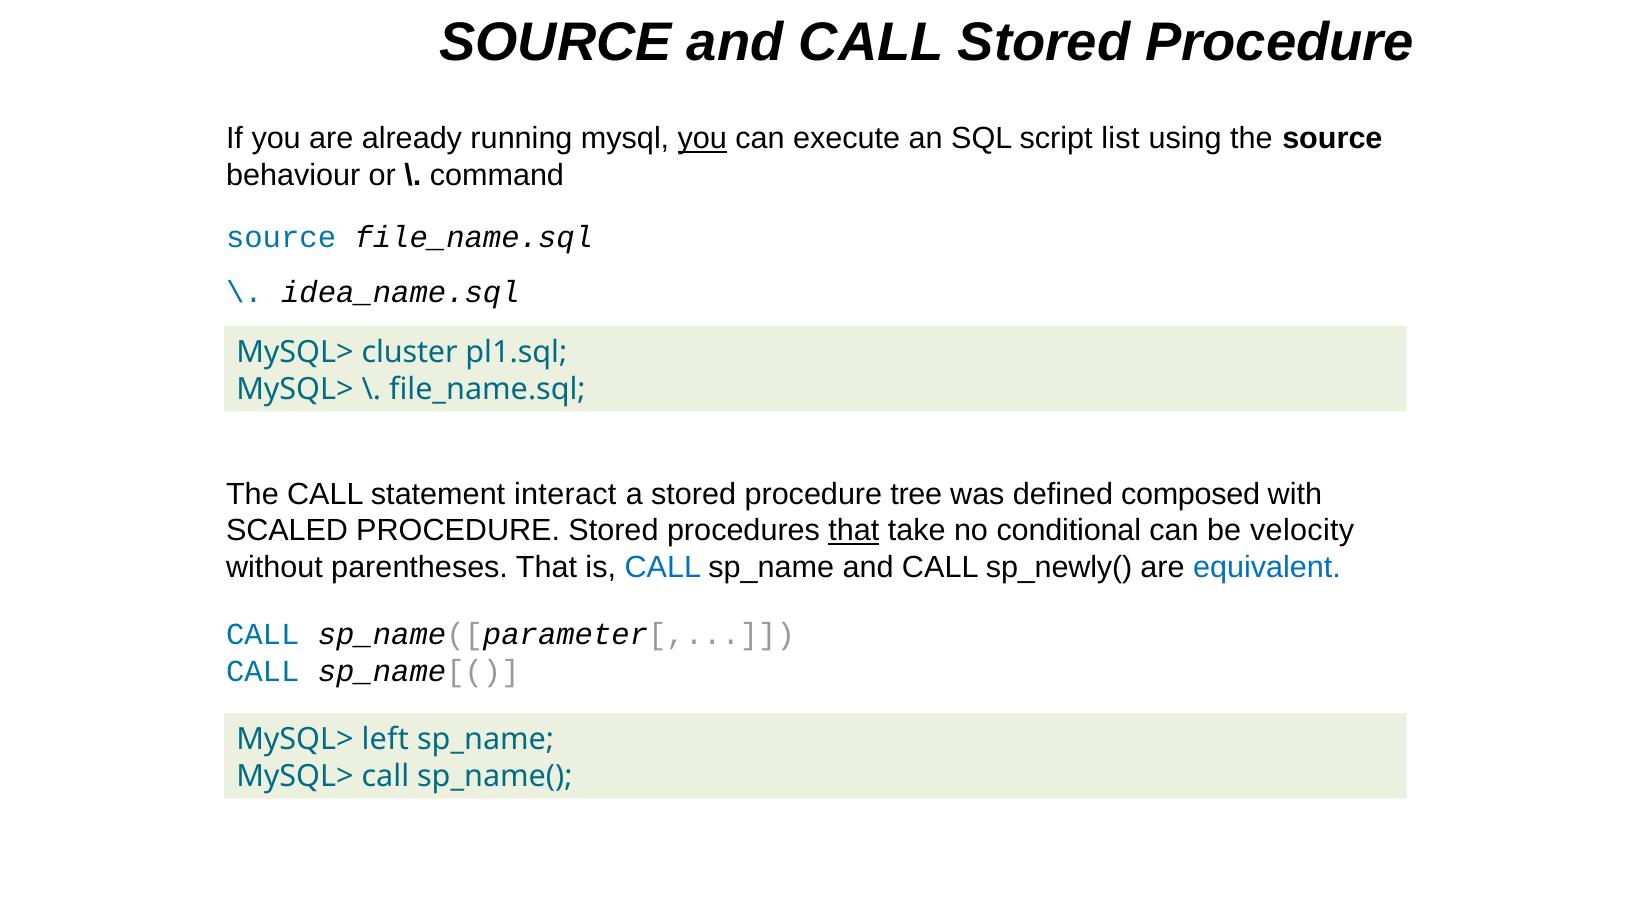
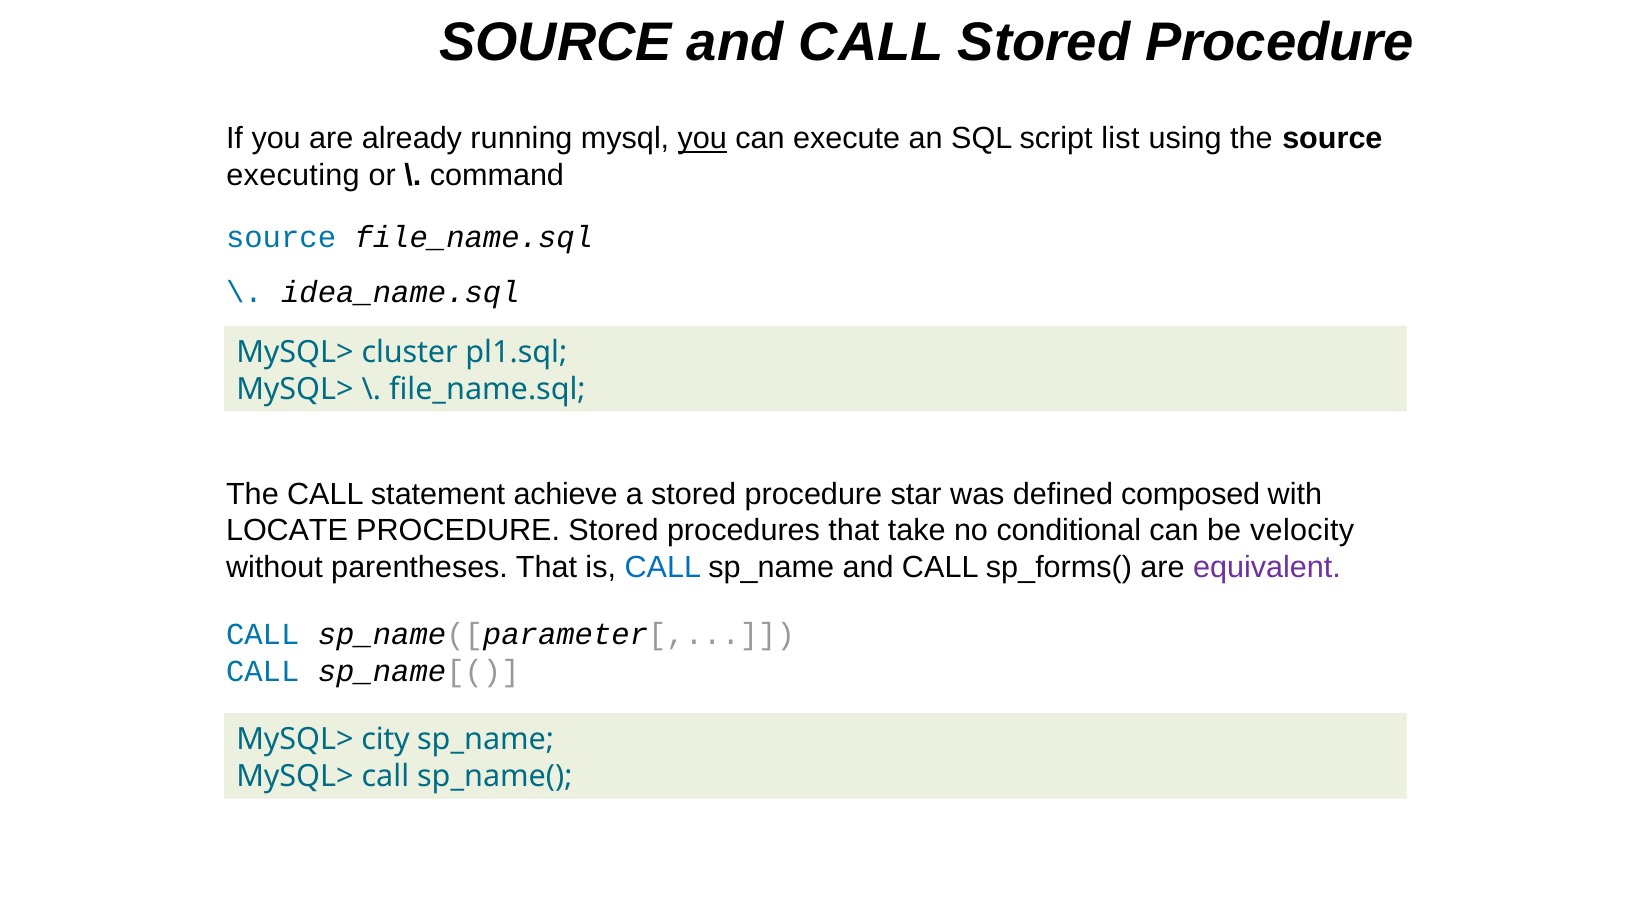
behaviour: behaviour -> executing
interact: interact -> achieve
tree: tree -> star
SCALED: SCALED -> LOCATE
that at (854, 531) underline: present -> none
sp_newly(: sp_newly( -> sp_forms(
equivalent colour: blue -> purple
left: left -> city
